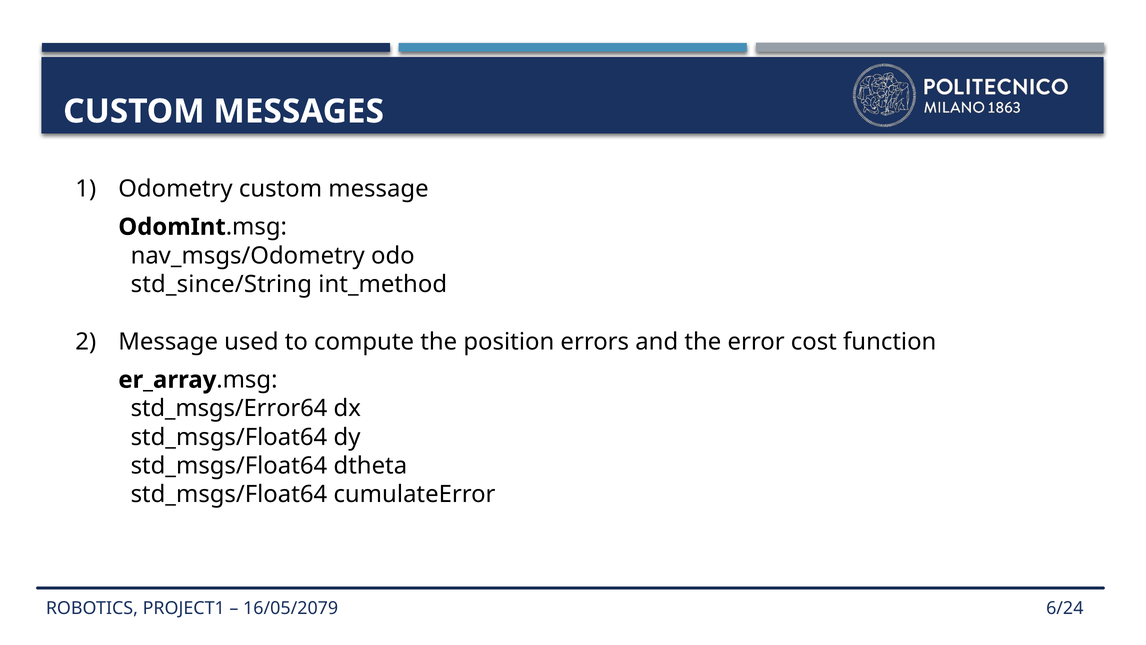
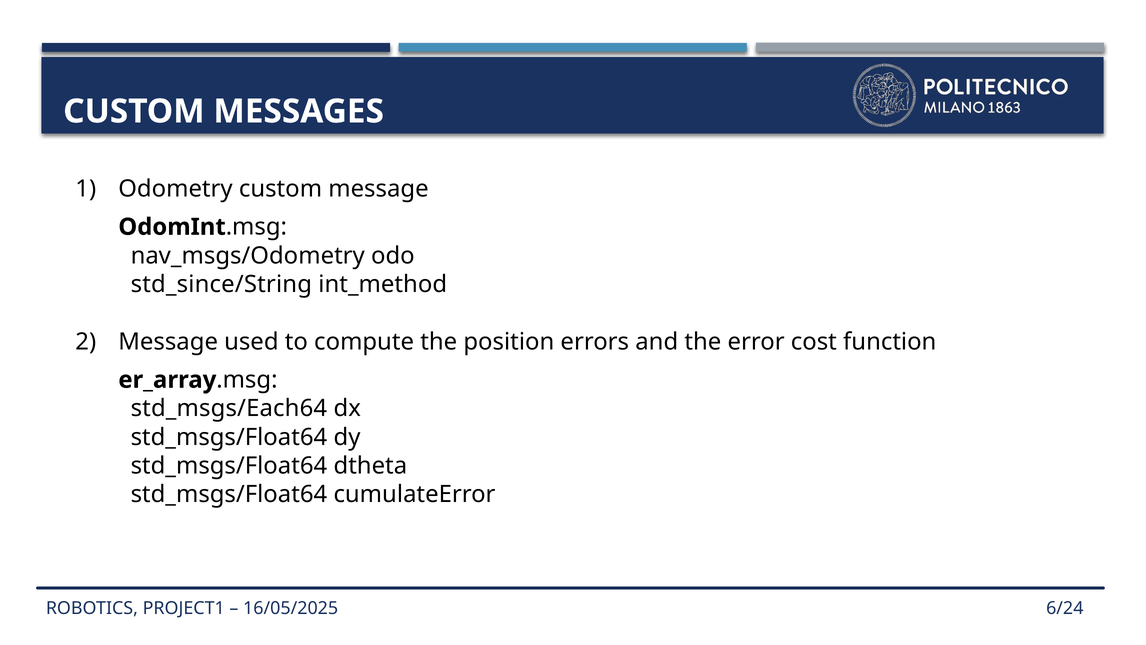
std_msgs/Error64: std_msgs/Error64 -> std_msgs/Each64
16/05/2079: 16/05/2079 -> 16/05/2025
